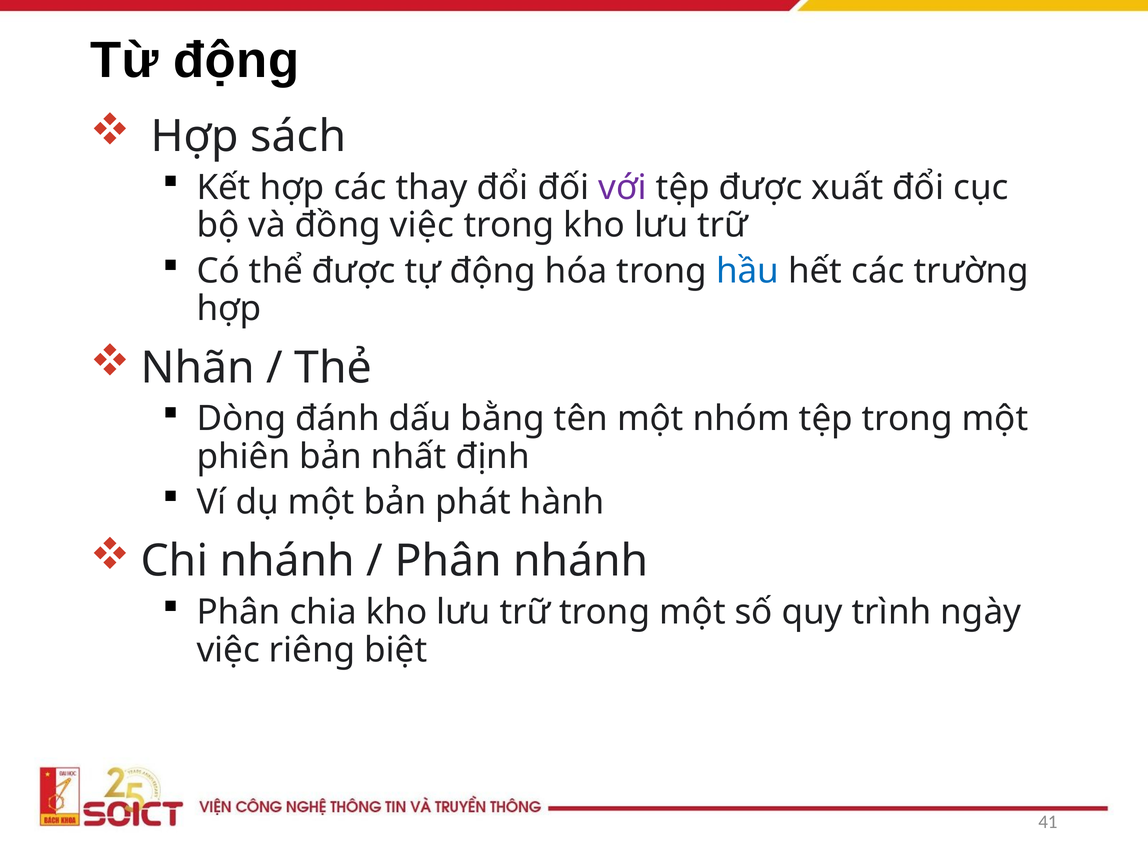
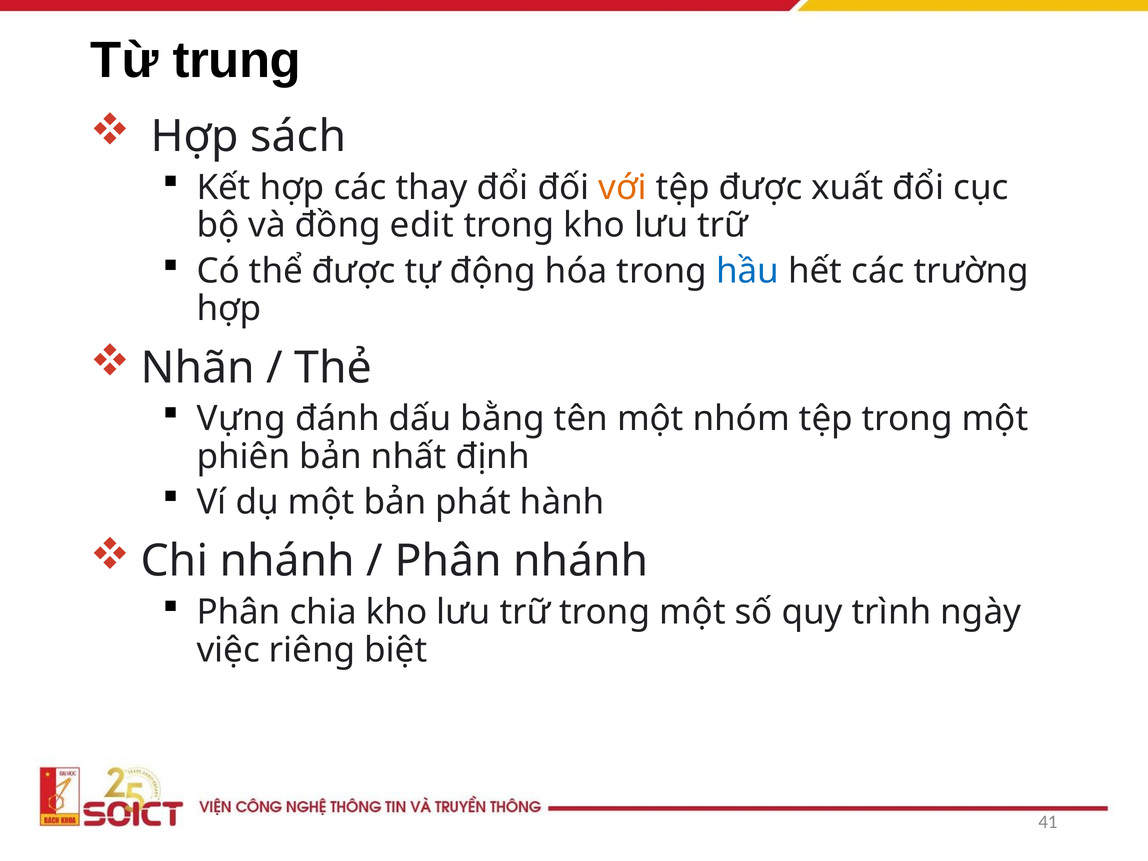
Từ động: động -> trung
với colour: purple -> orange
đồng việc: việc -> edit
Dòng: Dòng -> Vựng
